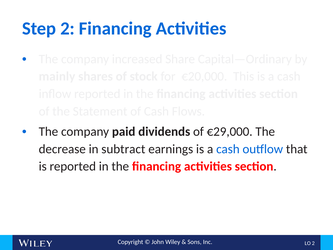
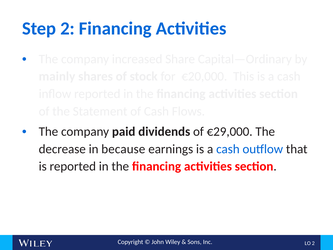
subtract: subtract -> because
